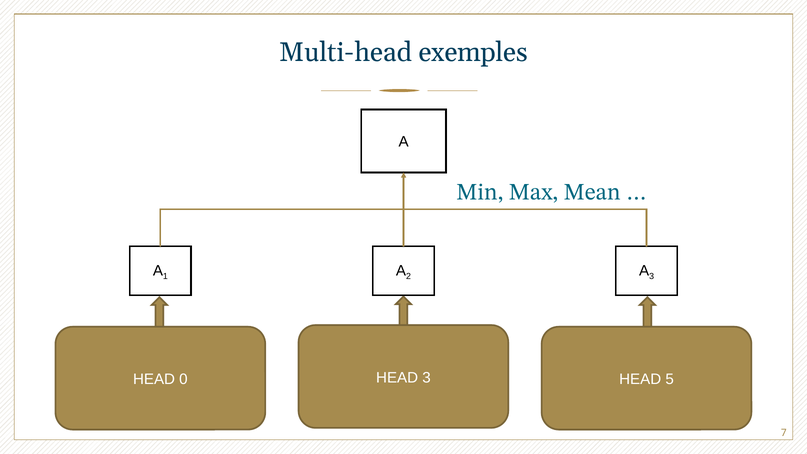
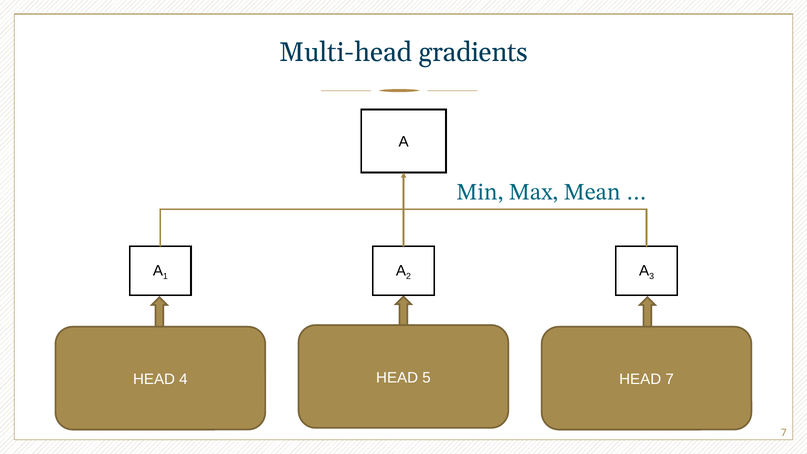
exemples: exemples -> gradients
0: 0 -> 4
HEAD 3: 3 -> 5
HEAD 5: 5 -> 7
